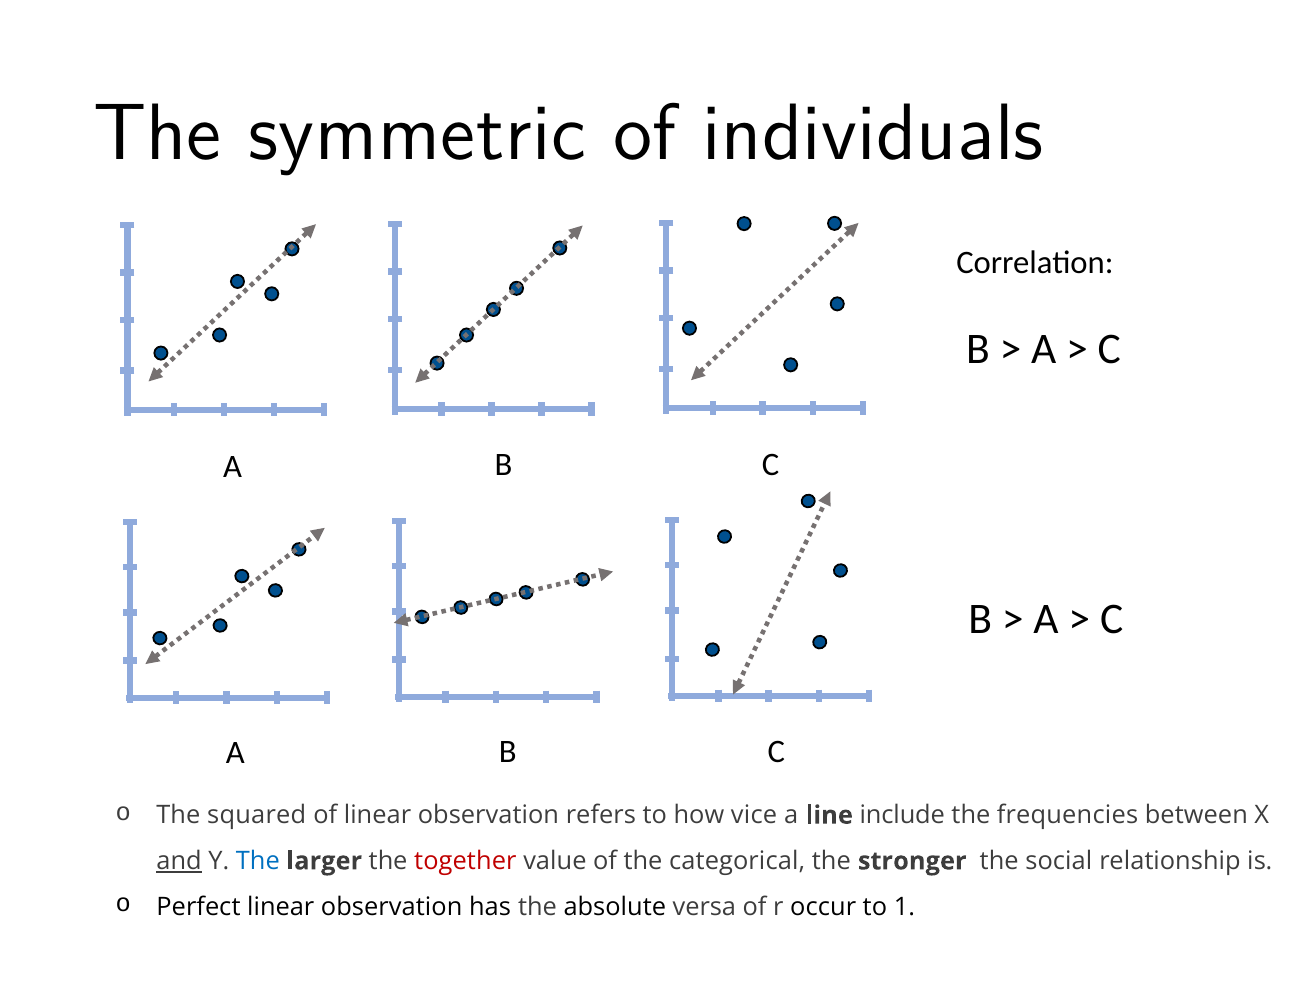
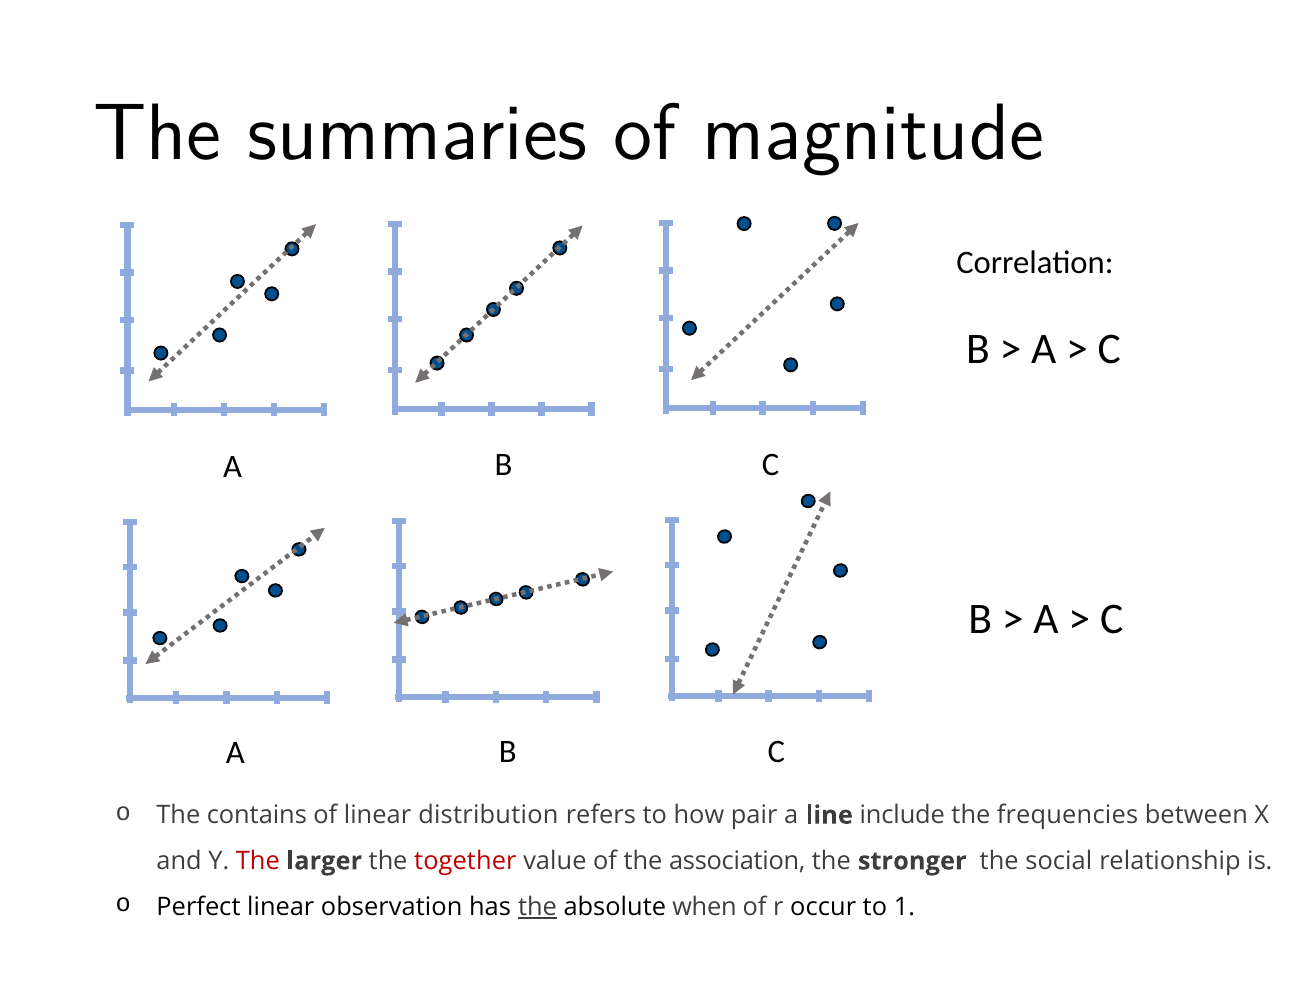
symmetric: symmetric -> summaries
individuals: individuals -> magnitude
squared: squared -> contains
of linear observation: observation -> distribution
vice: vice -> pair
and underline: present -> none
The at (258, 860) colour: blue -> red
categorical: categorical -> association
the at (537, 906) underline: none -> present
versa: versa -> when
